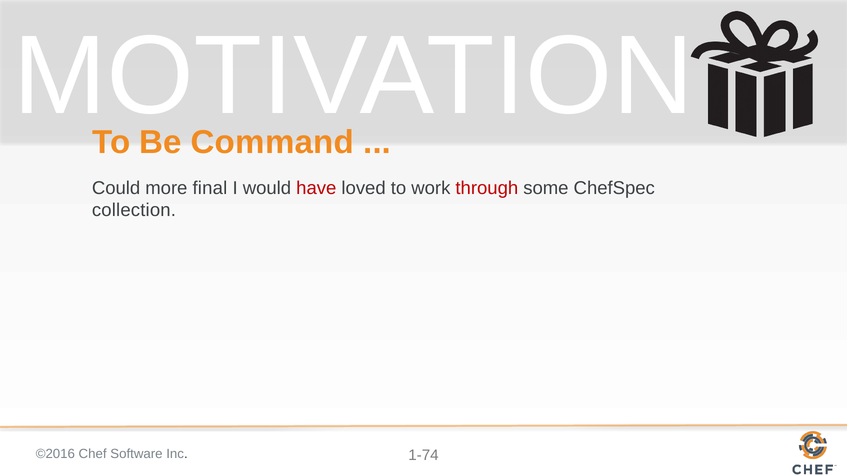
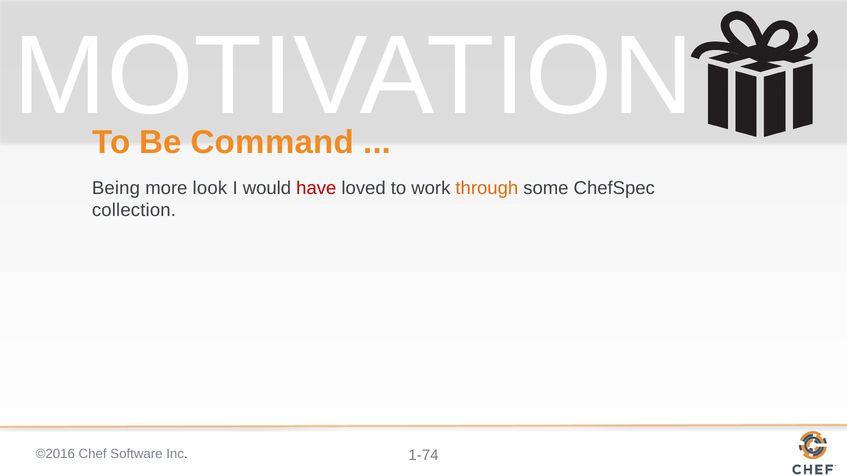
Could: Could -> Being
final: final -> look
through colour: red -> orange
